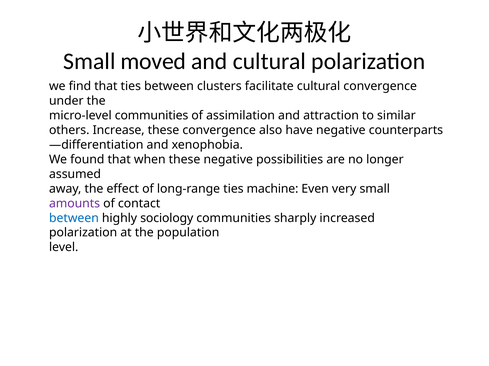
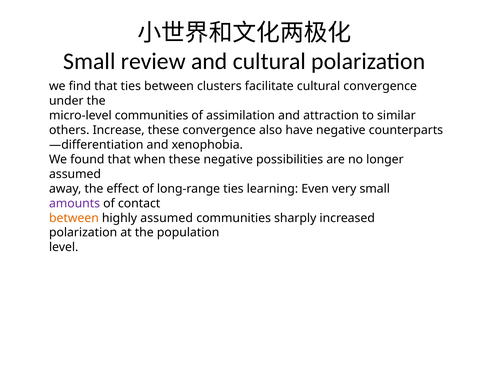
moved: moved -> review
machine: machine -> learning
between at (74, 218) colour: blue -> orange
highly sociology: sociology -> assumed
